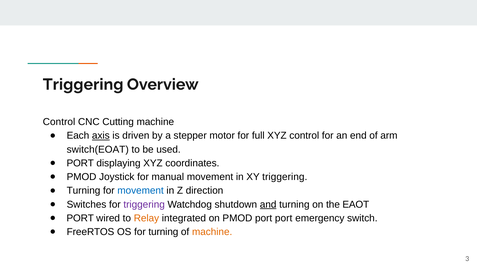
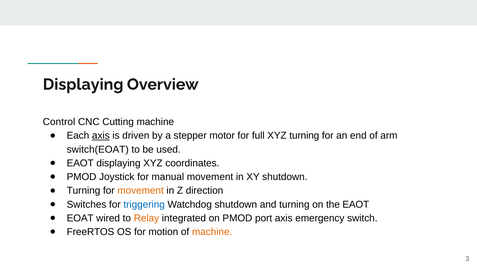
Triggering at (83, 84): Triggering -> Displaying
XYZ control: control -> turning
PORT at (80, 163): PORT -> EAOT
XY triggering: triggering -> shutdown
movement at (141, 190) colour: blue -> orange
triggering at (144, 204) colour: purple -> blue
and underline: present -> none
PORT at (80, 218): PORT -> EOAT
port port: port -> axis
for turning: turning -> motion
